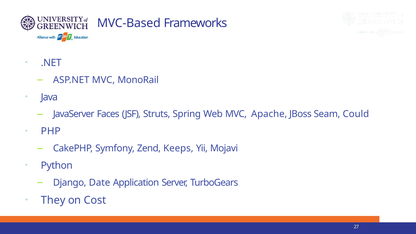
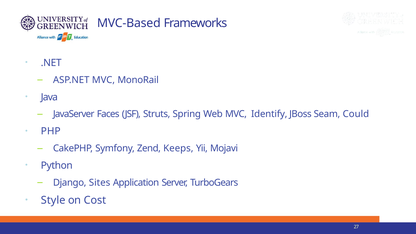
Apache: Apache -> Identify
Date: Date -> Sites
They: They -> Style
